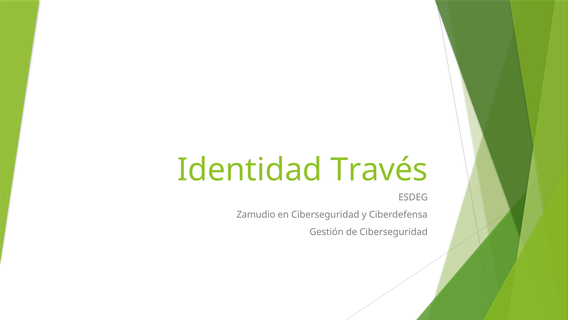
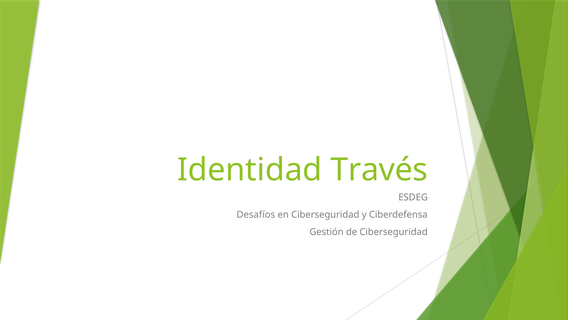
Zamudio: Zamudio -> Desafíos
